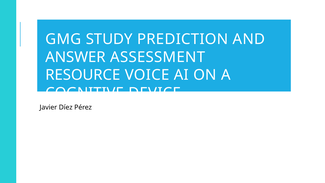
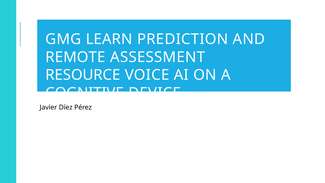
STUDY: STUDY -> LEARN
ANSWER: ANSWER -> REMOTE
